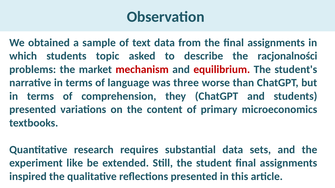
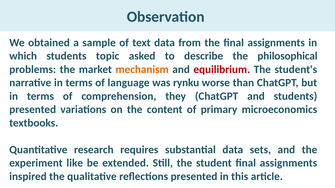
racjonalności: racjonalności -> philosophical
mechanism colour: red -> orange
three: three -> rynku
